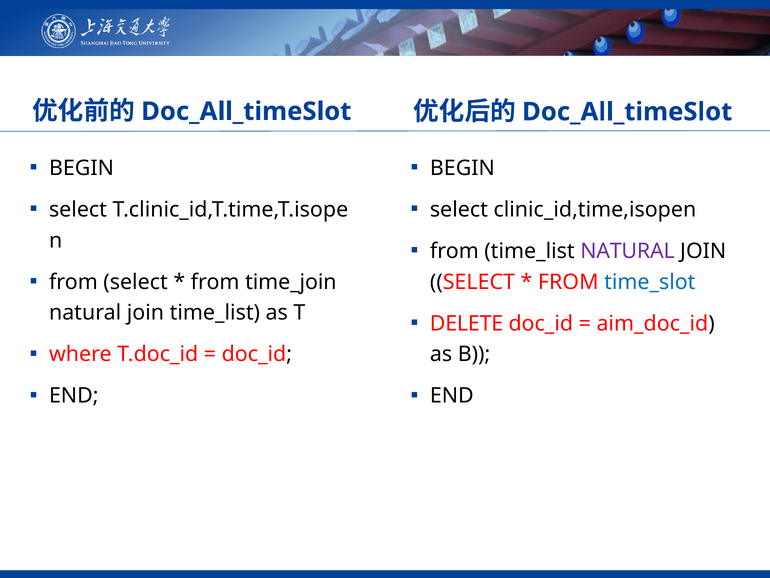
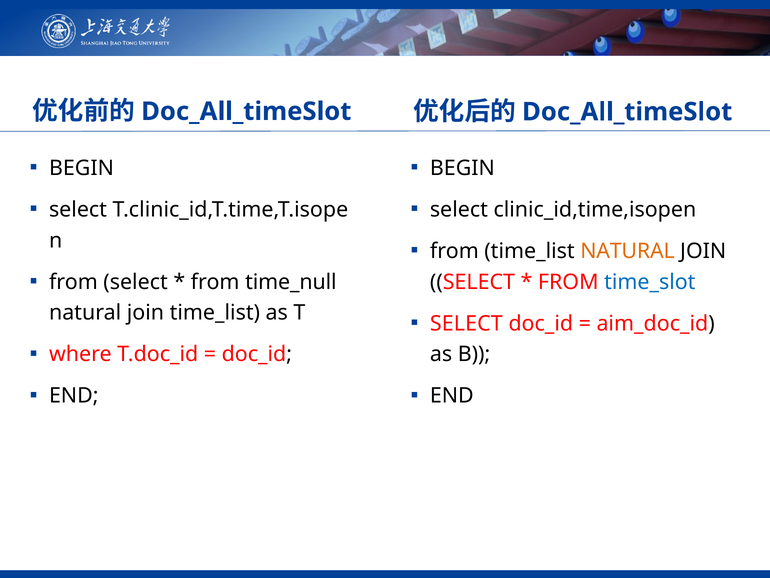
NATURAL at (627, 251) colour: purple -> orange
time_join: time_join -> time_null
DELETE at (467, 323): DELETE -> SELECT
